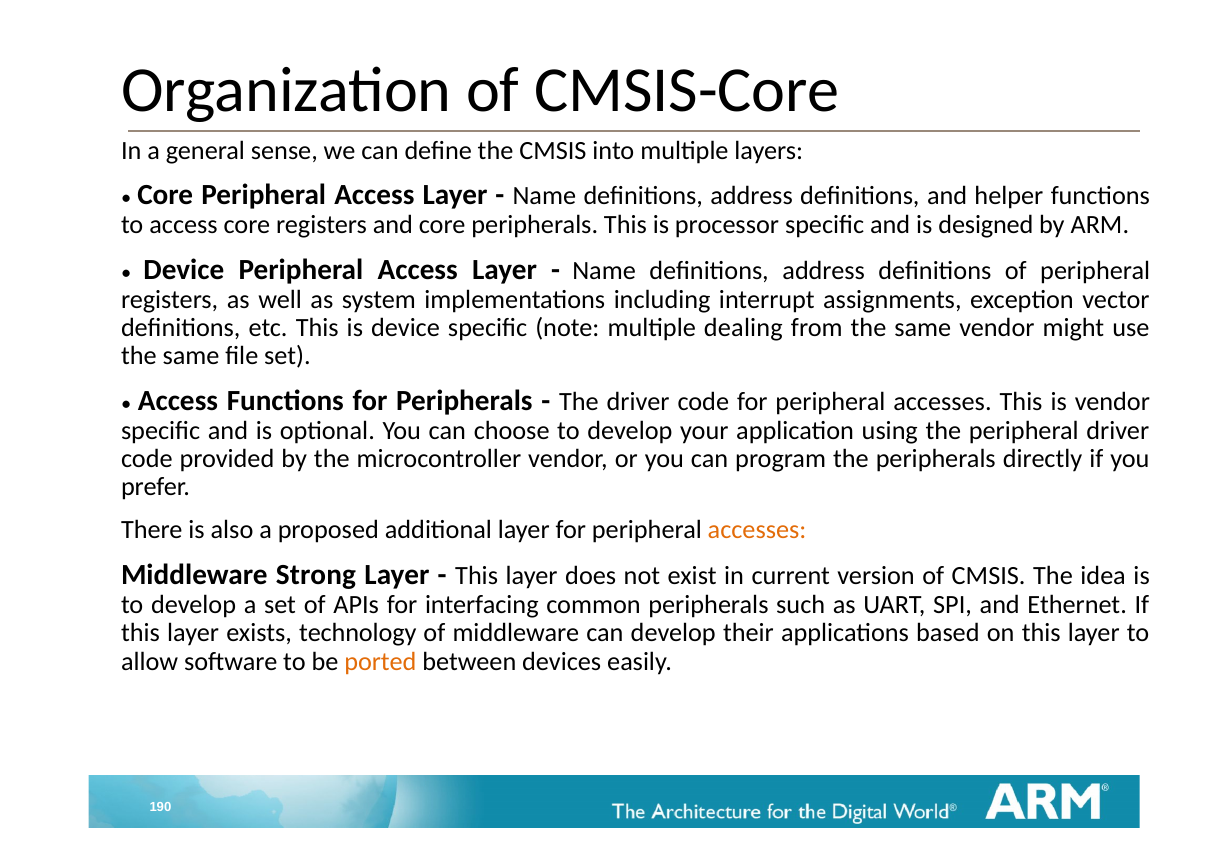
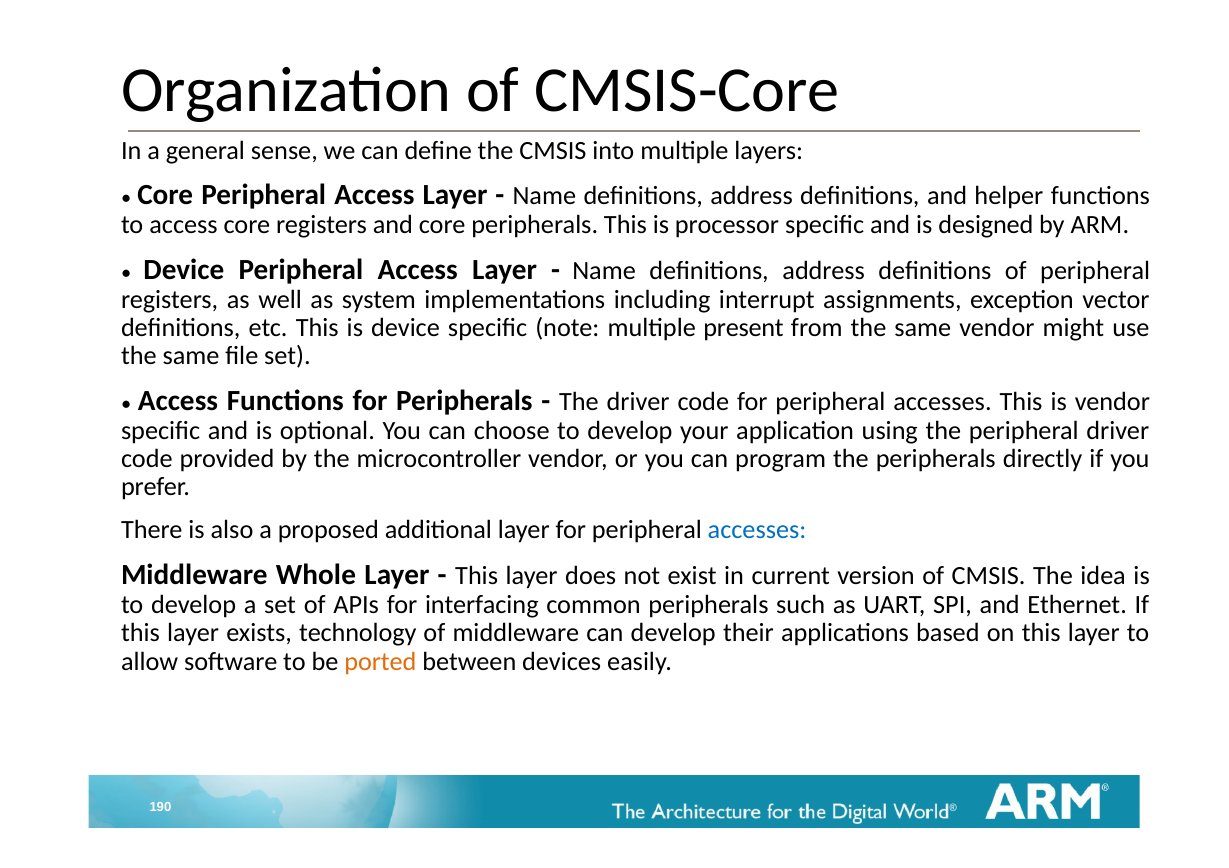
dealing: dealing -> present
accesses at (757, 531) colour: orange -> blue
Strong: Strong -> Whole
